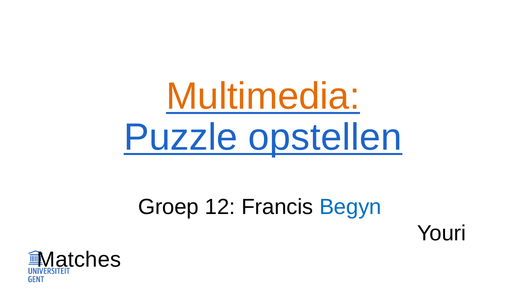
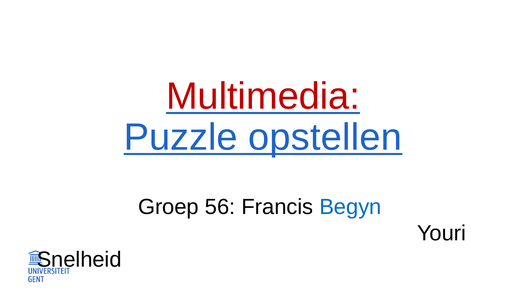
Multimedia colour: orange -> red
12: 12 -> 56
Matches: Matches -> Snelheid
